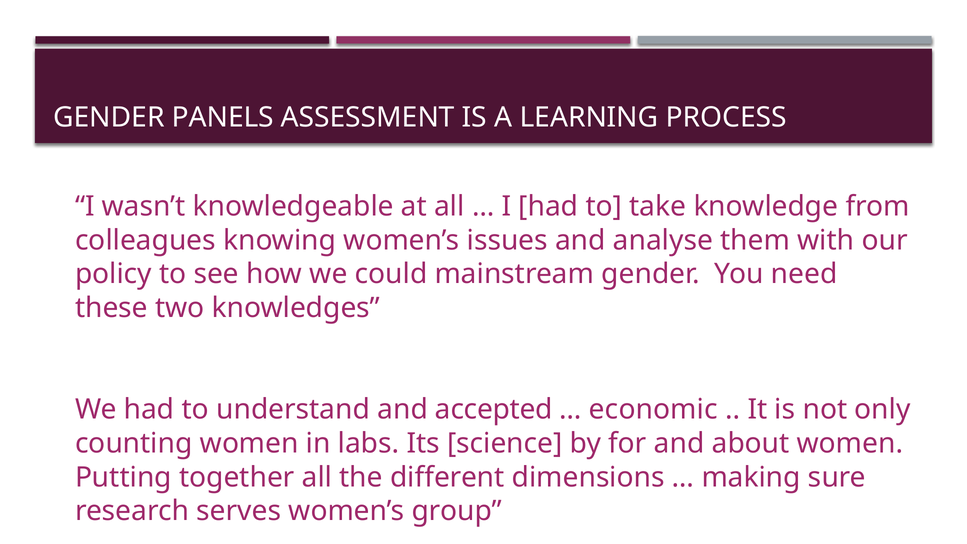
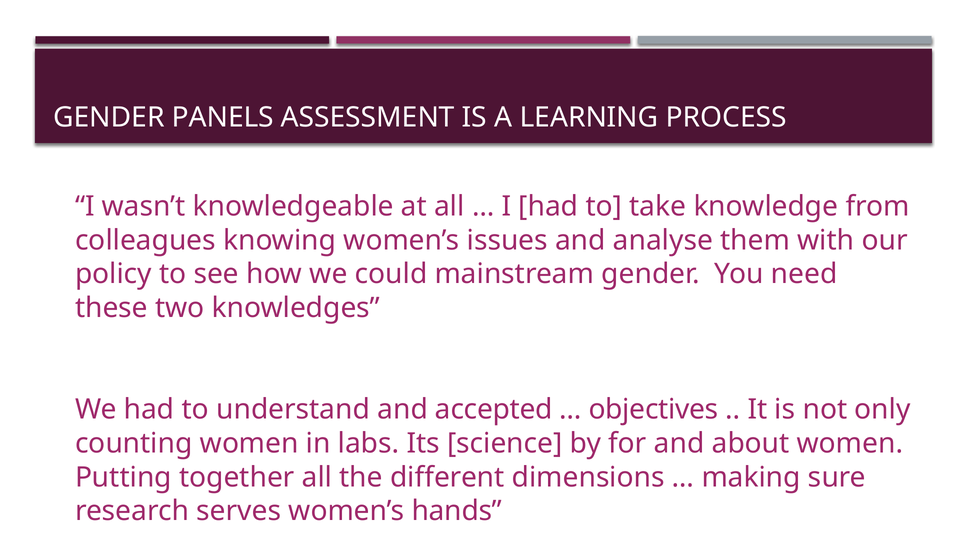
economic: economic -> objectives
group: group -> hands
